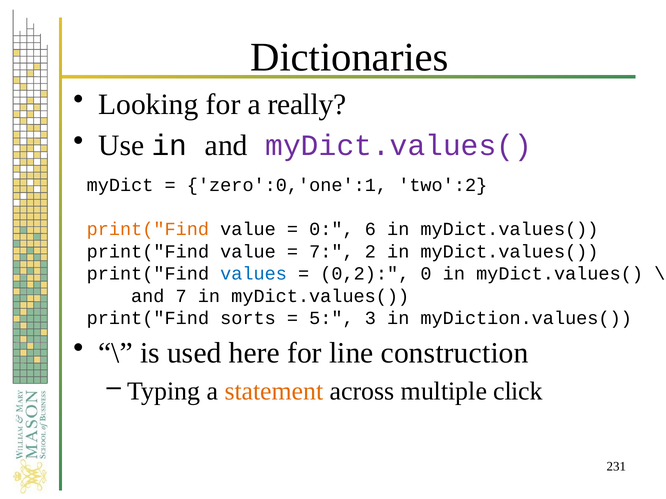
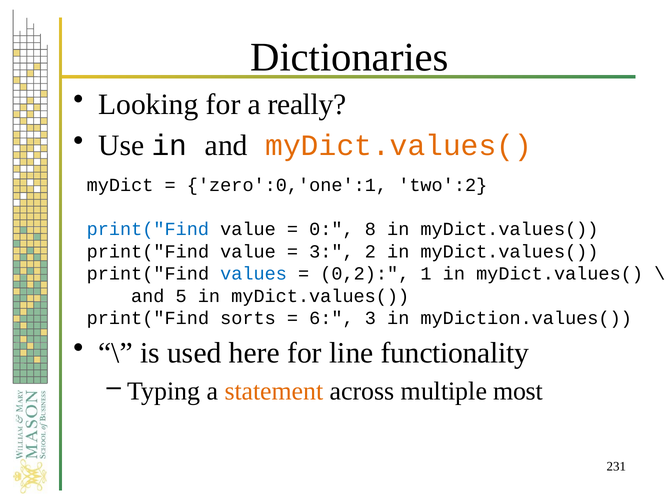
myDict.values( at (399, 146) colour: purple -> orange
print("Find at (148, 230) colour: orange -> blue
6: 6 -> 8
7 at (331, 252): 7 -> 3
0,2 0: 0 -> 1
and 7: 7 -> 5
5: 5 -> 6
construction: construction -> functionality
click: click -> most
